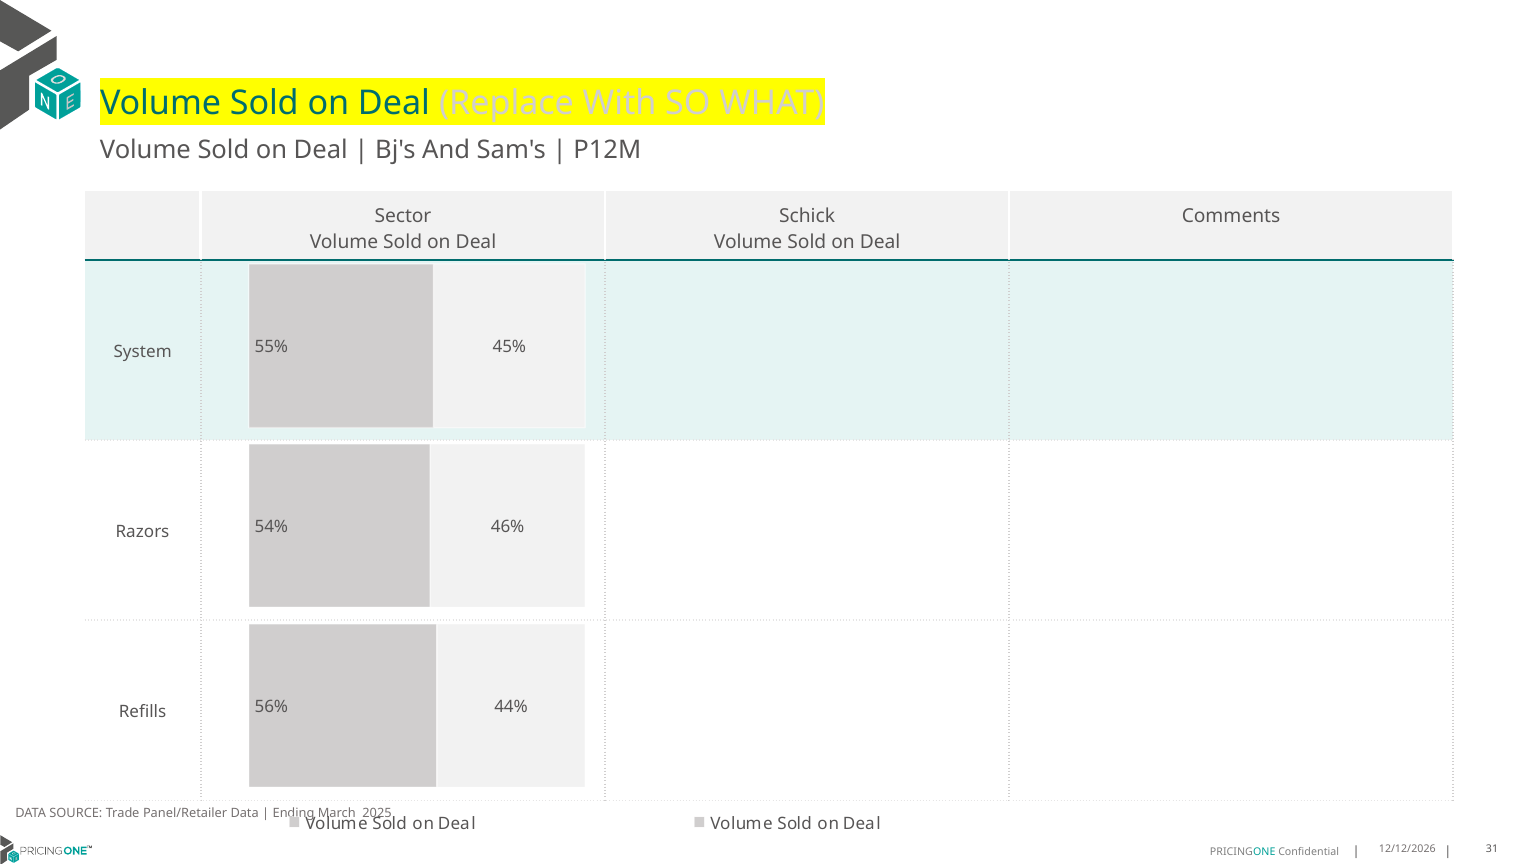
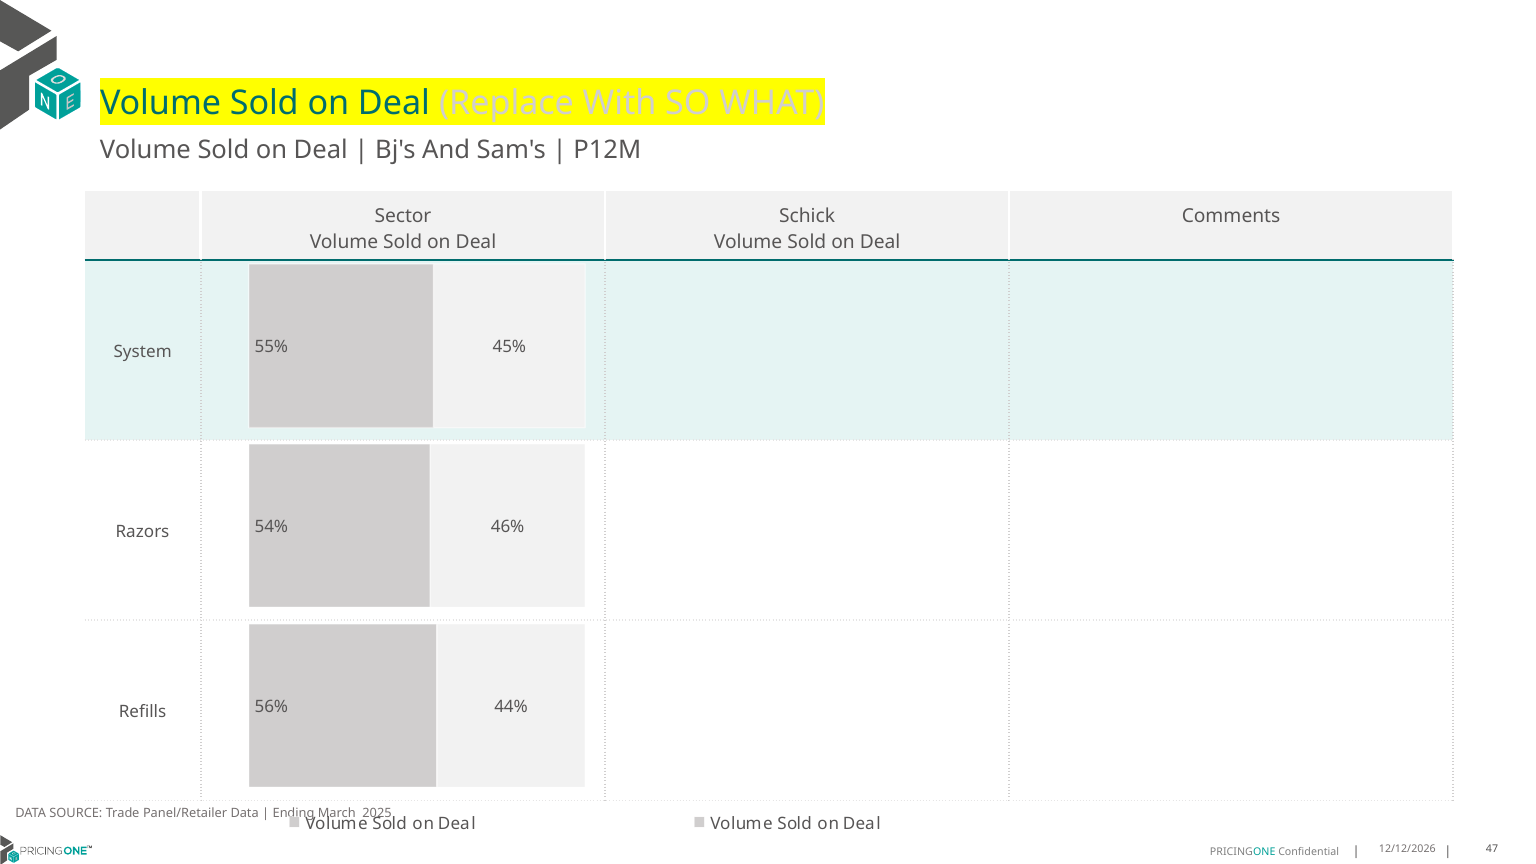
31: 31 -> 47
